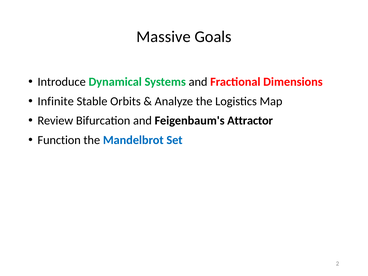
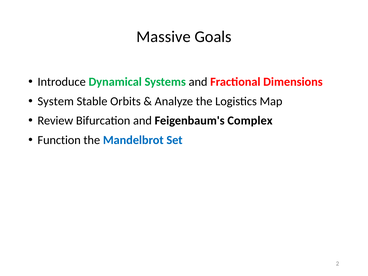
Infinite: Infinite -> System
Attractor: Attractor -> Complex
